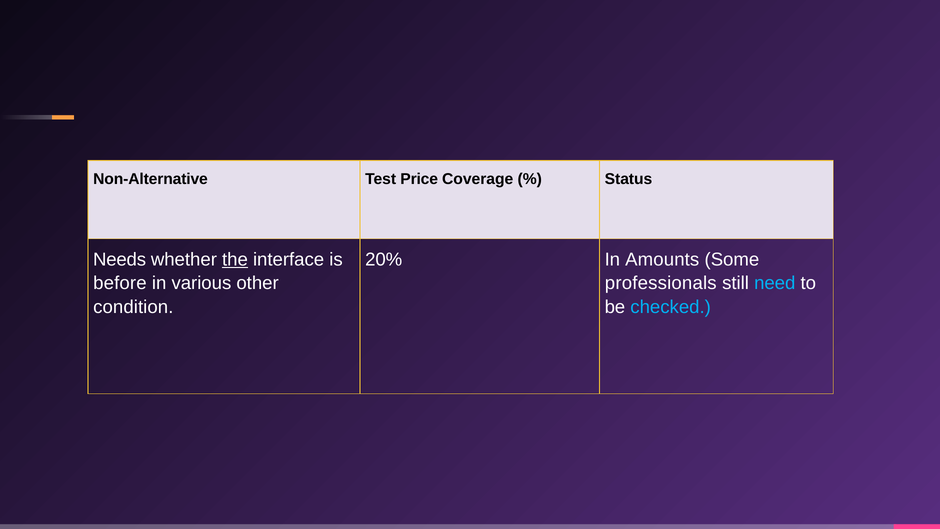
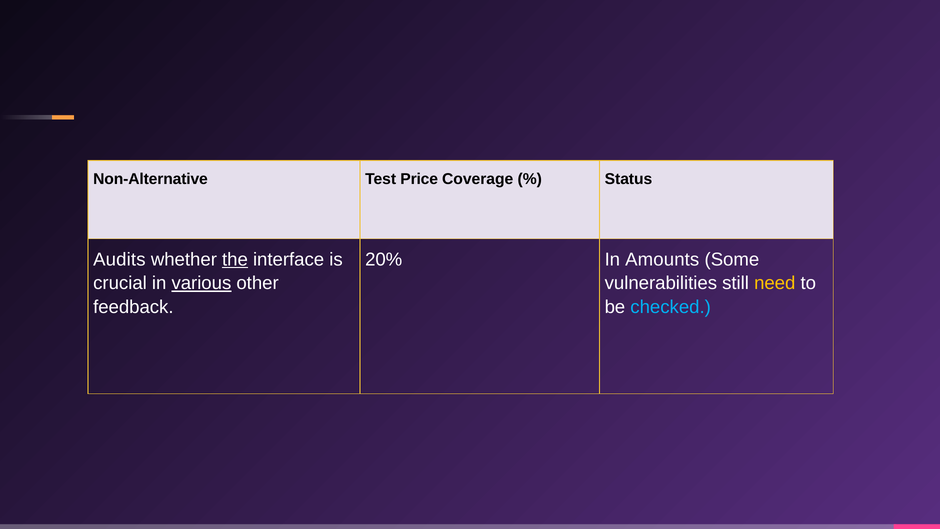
Needs: Needs -> Audits
before: before -> crucial
various underline: none -> present
professionals: professionals -> vulnerabilities
need colour: light blue -> yellow
condition: condition -> feedback
